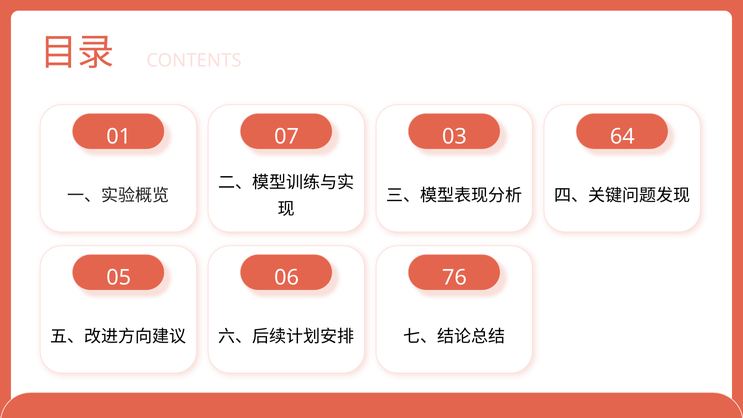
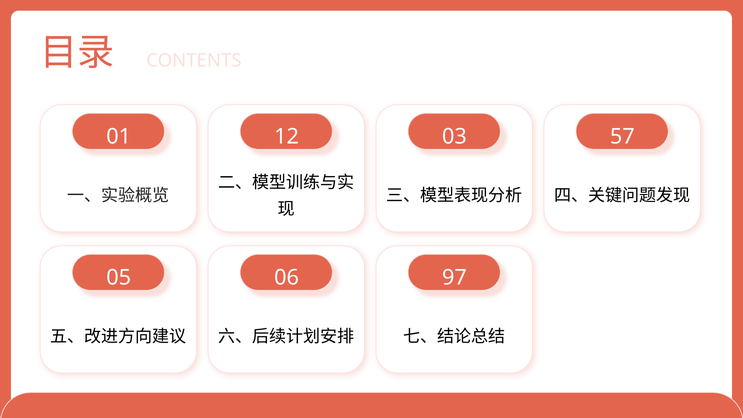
07: 07 -> 12
64: 64 -> 57
76: 76 -> 97
